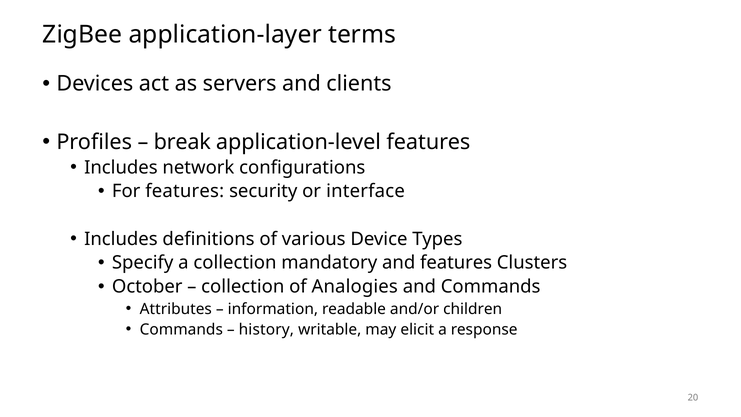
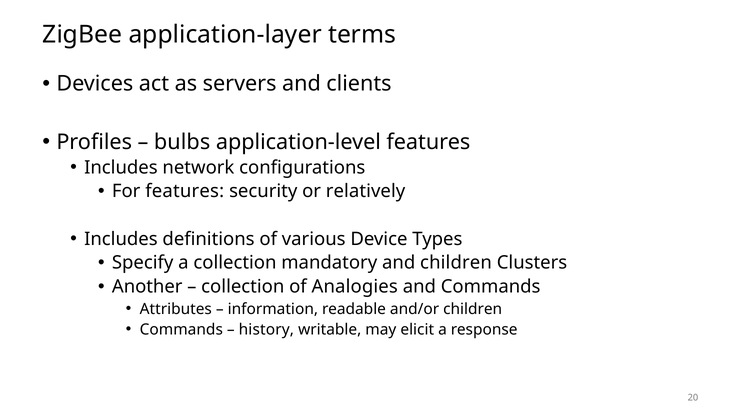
break: break -> bulbs
interface: interface -> relatively
and features: features -> children
October: October -> Another
